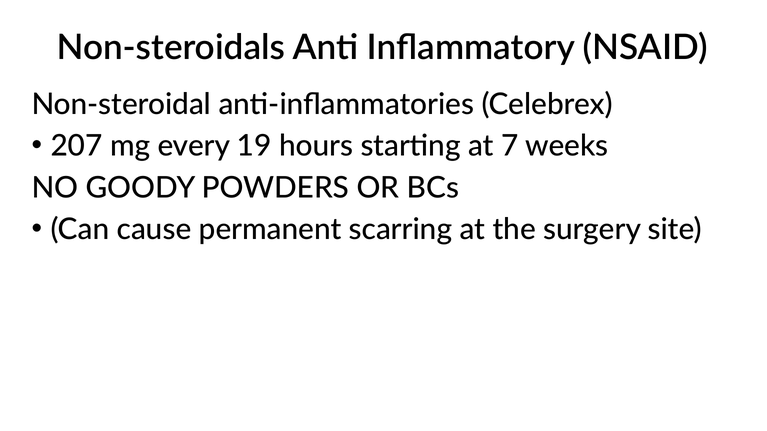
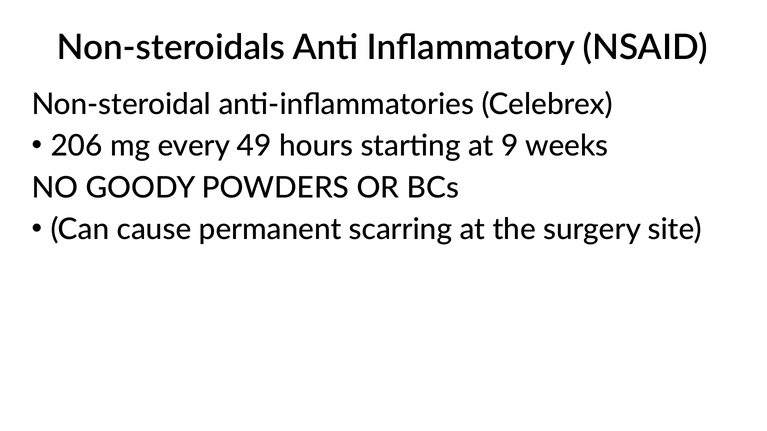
207: 207 -> 206
19: 19 -> 49
7: 7 -> 9
